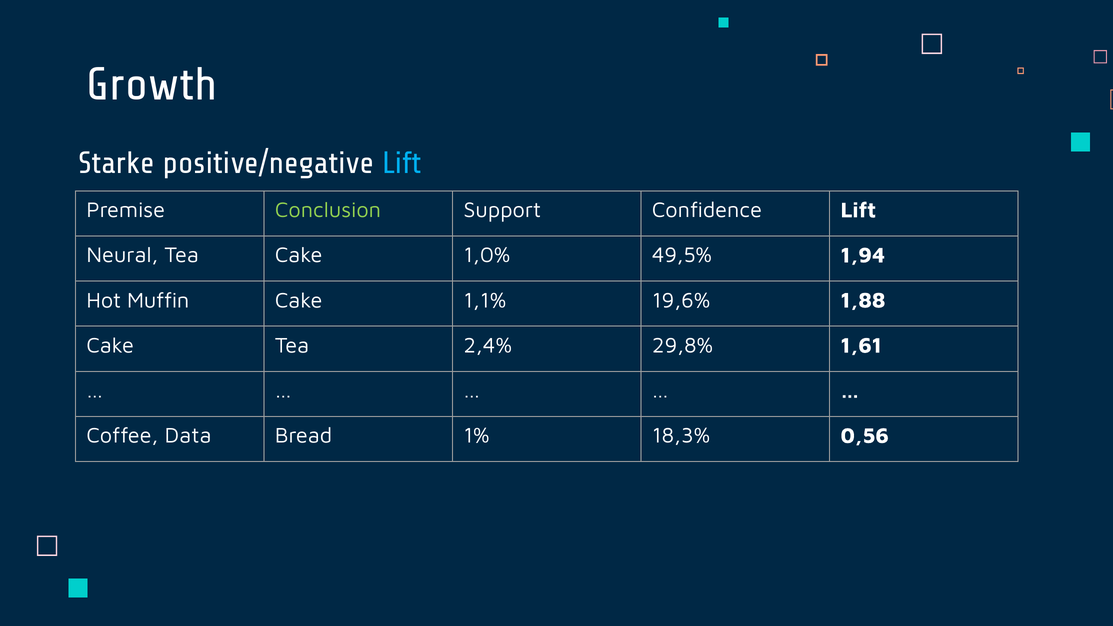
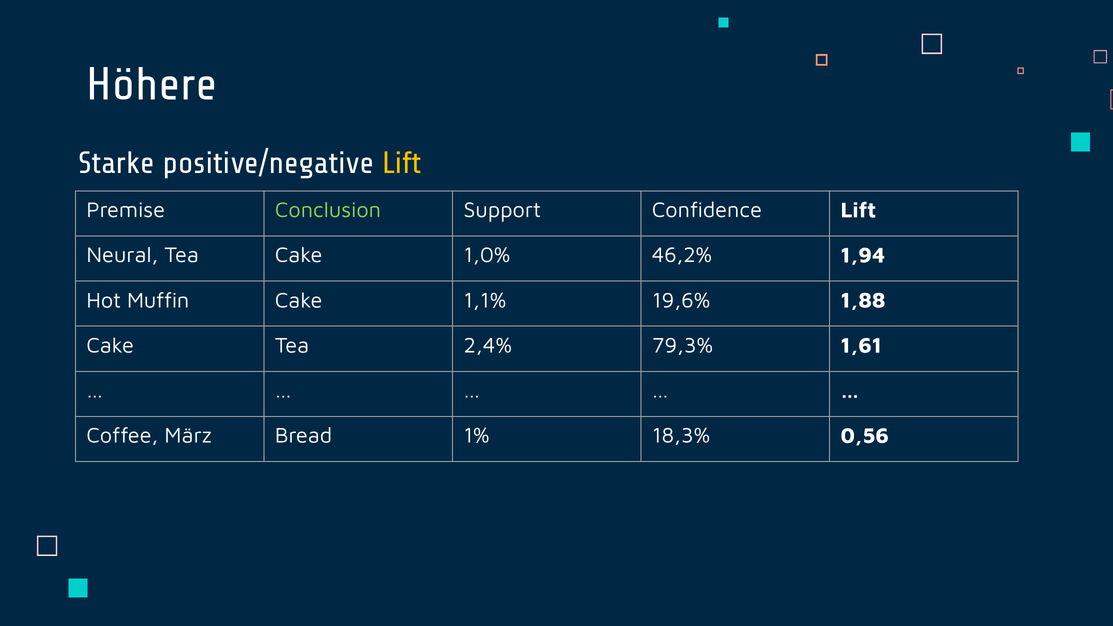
Growth: Growth -> Höhere
Lift at (402, 163) colour: light blue -> yellow
49,5%: 49,5% -> 46,2%
29,8%: 29,8% -> 79,3%
Data: Data -> März
